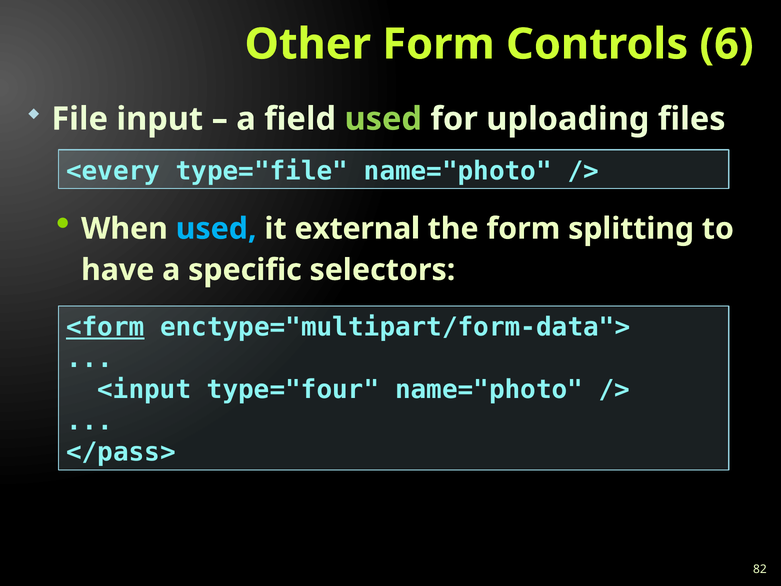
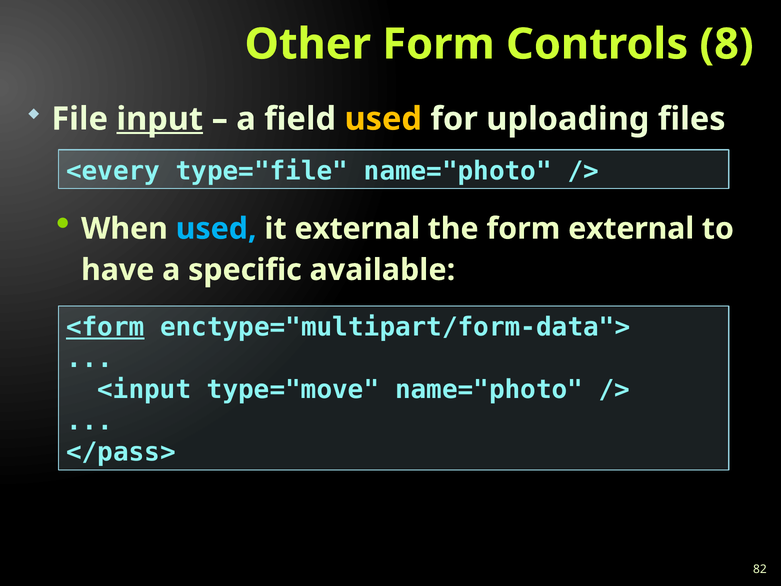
6: 6 -> 8
input underline: none -> present
used at (383, 119) colour: light green -> yellow
form splitting: splitting -> external
selectors: selectors -> available
type="four: type="four -> type="move
